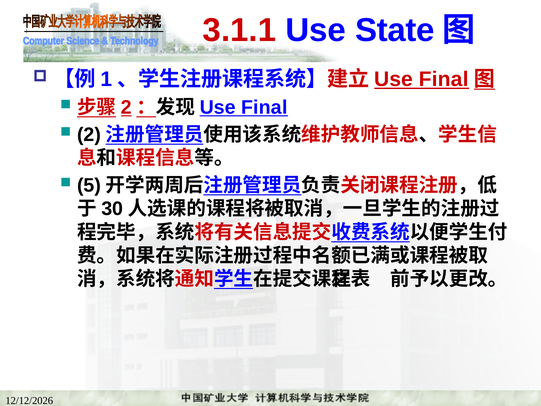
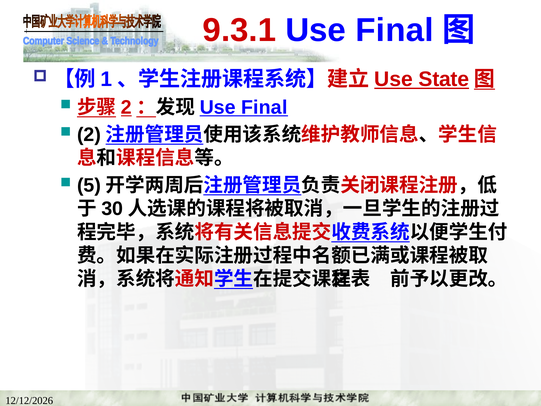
3.1.1: 3.1.1 -> 9.3.1
State at (395, 30): State -> Final
Final at (444, 79): Final -> State
